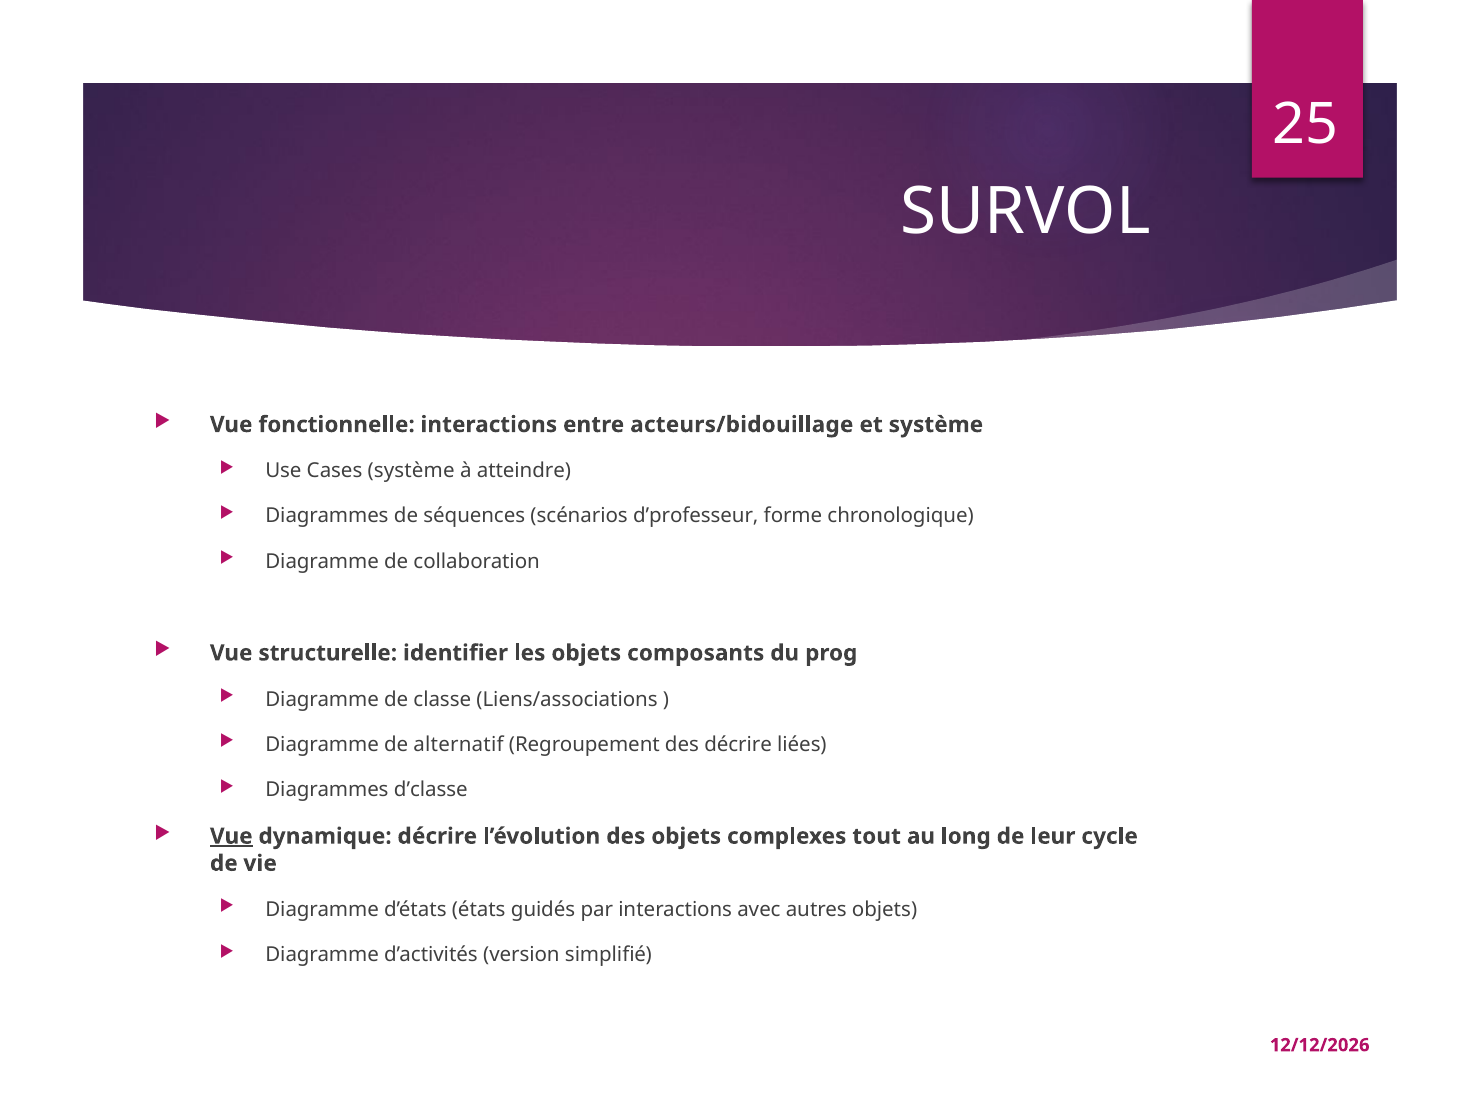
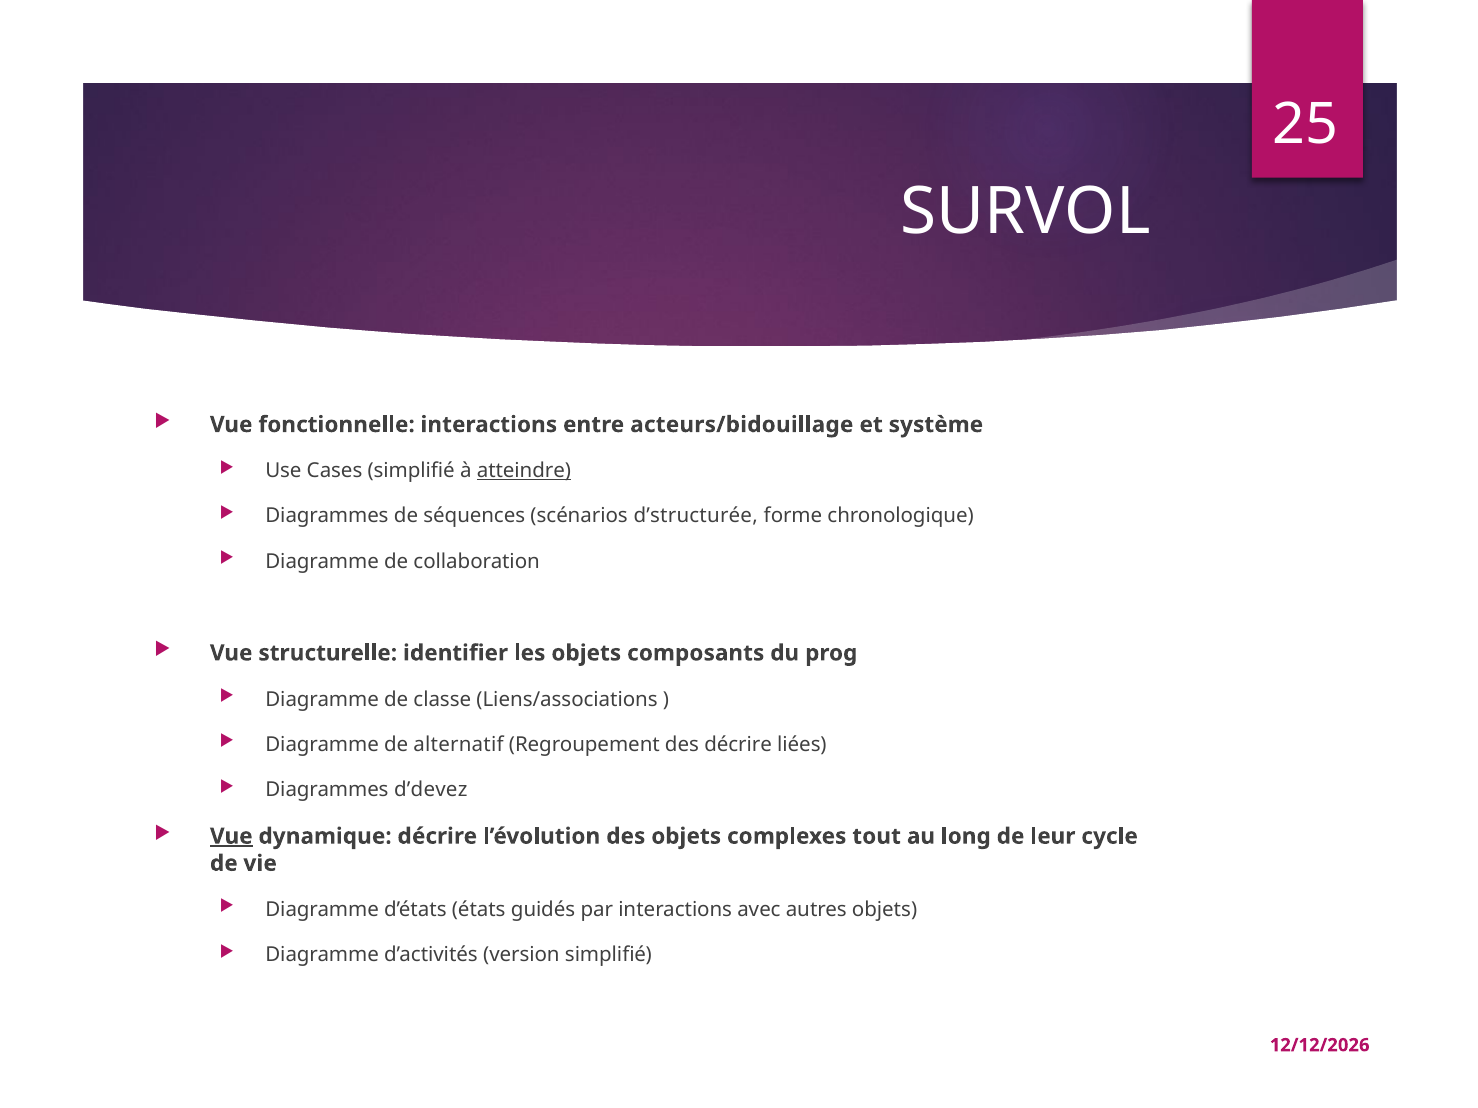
Cases système: système -> simplifié
atteindre underline: none -> present
d’professeur: d’professeur -> d’structurée
d’classe: d’classe -> d’devez
